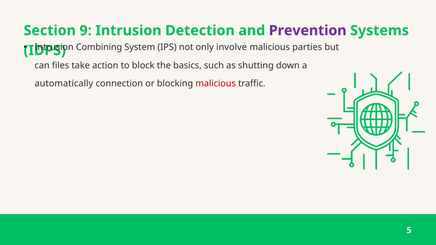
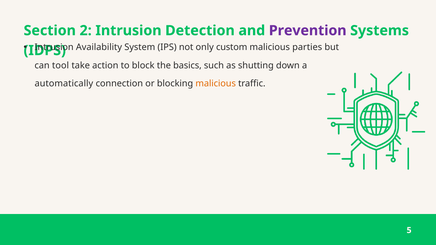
9: 9 -> 2
Combining: Combining -> Availability
involve: involve -> custom
files: files -> tool
malicious at (216, 84) colour: red -> orange
